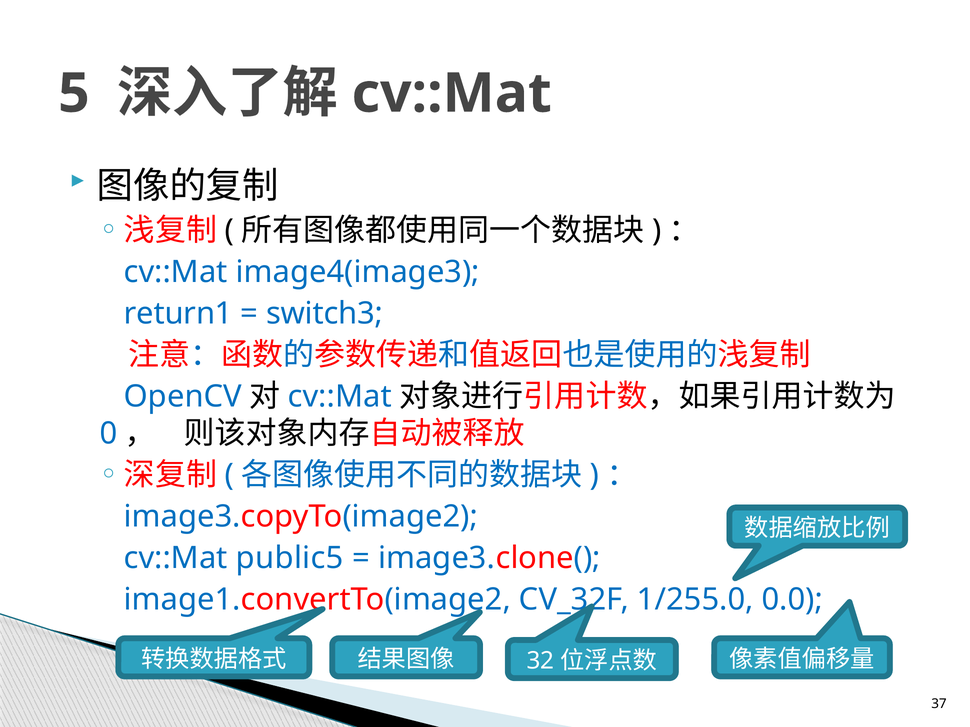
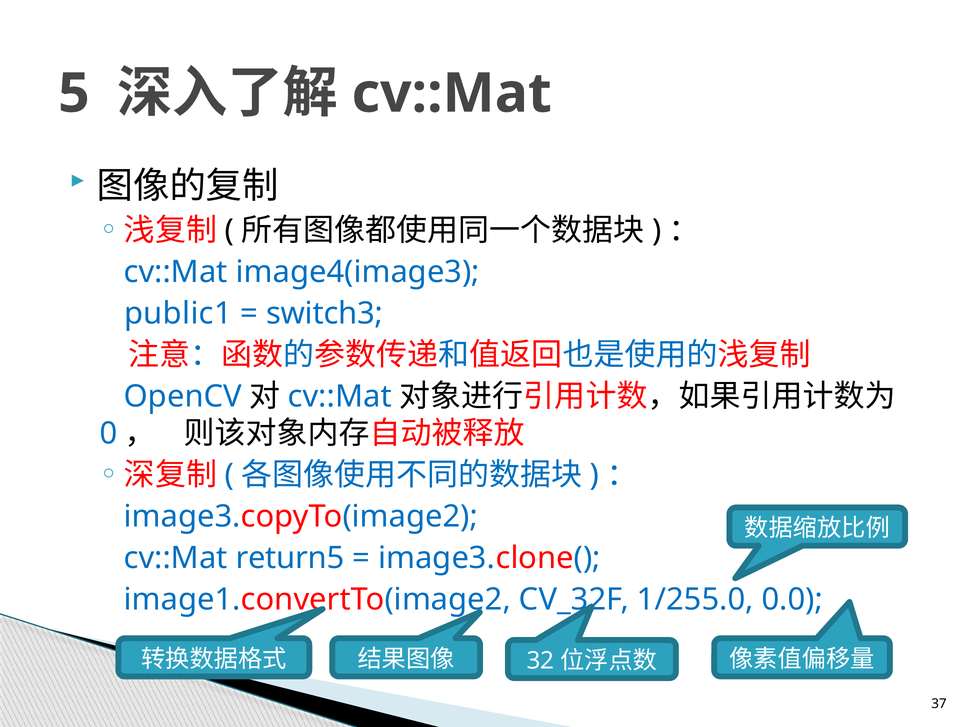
return1: return1 -> public1
public5: public5 -> return5
